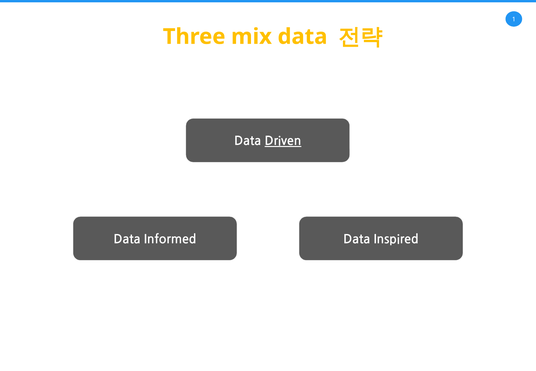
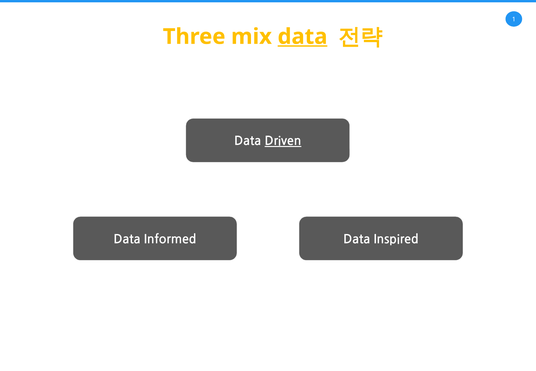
data at (303, 37) underline: none -> present
